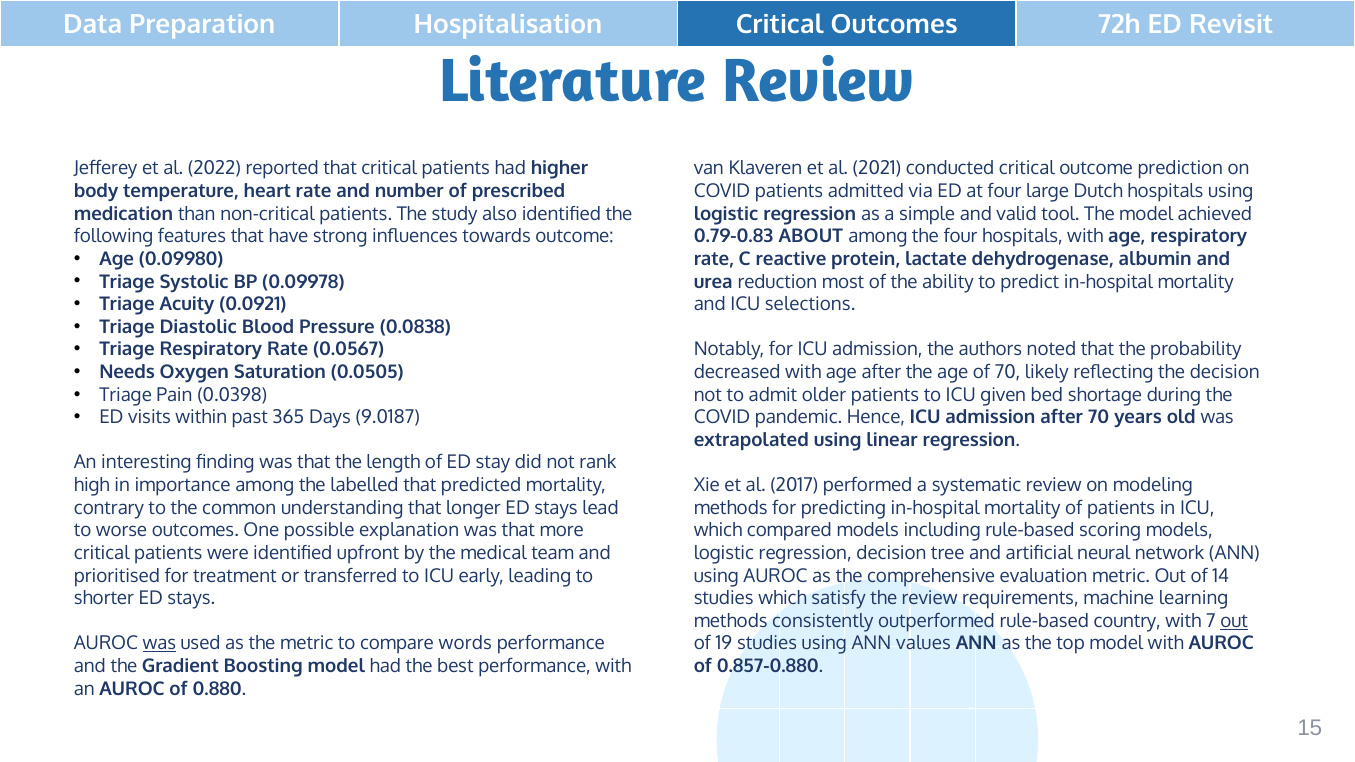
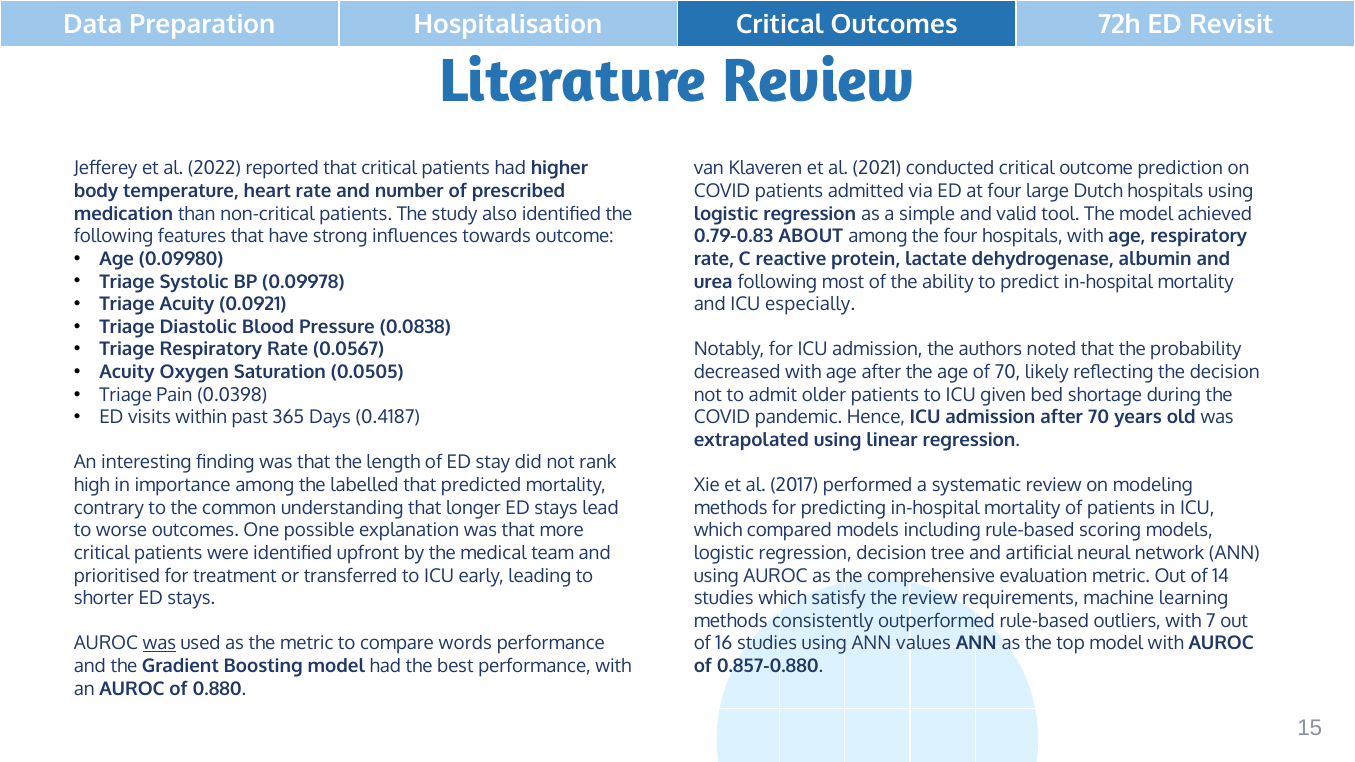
urea reduction: reduction -> following
selections: selections -> especially
Needs at (127, 372): Needs -> Acuity
9.0187: 9.0187 -> 0.4187
country: country -> outliers
out at (1234, 621) underline: present -> none
19: 19 -> 16
